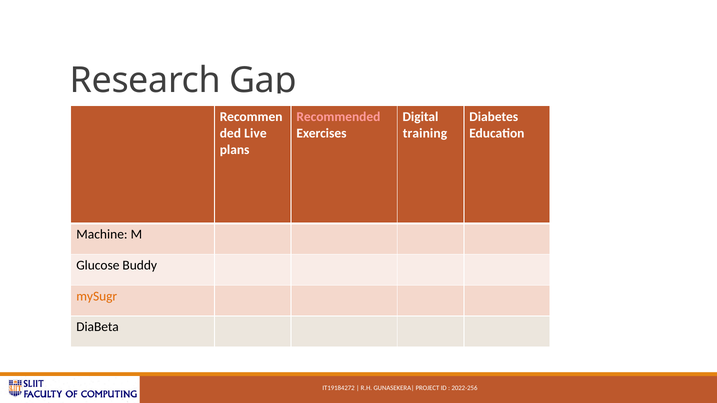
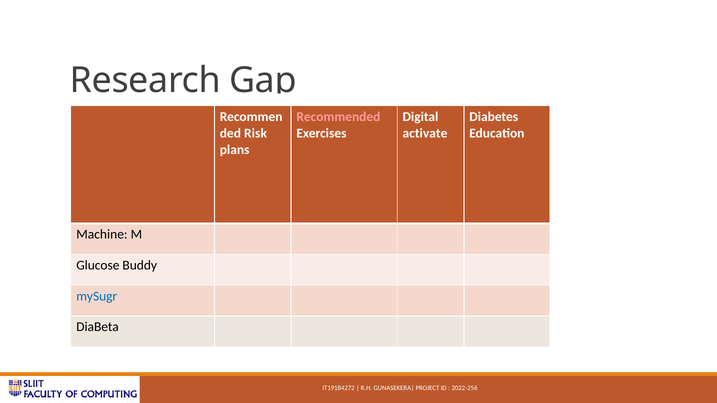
Live: Live -> Risk
training: training -> activate
mySugr colour: orange -> blue
